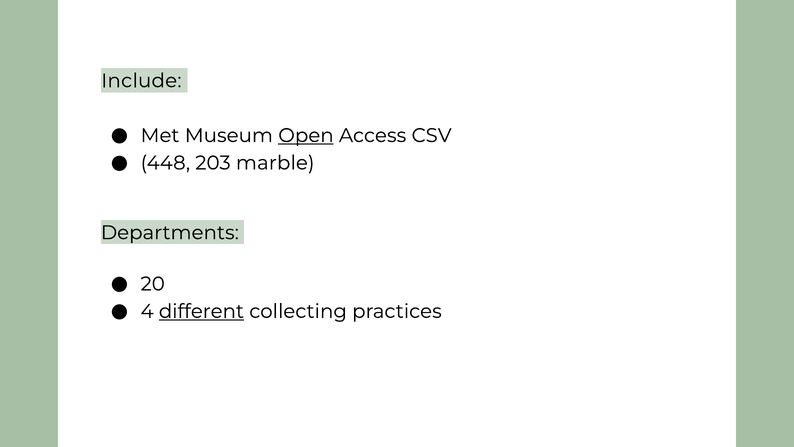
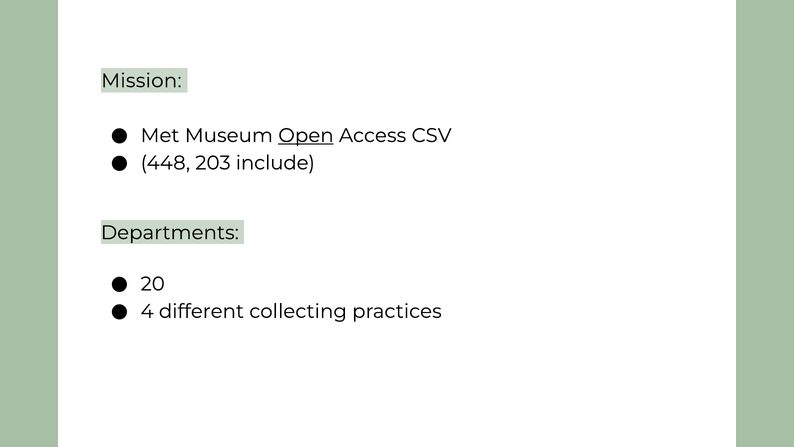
Include: Include -> Mission
marble: marble -> include
different underline: present -> none
